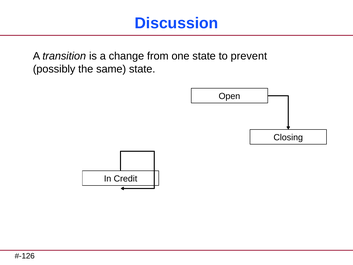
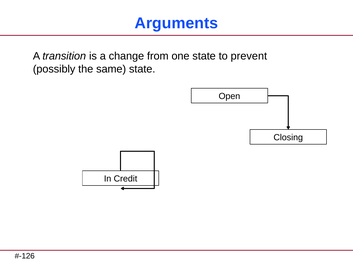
Discussion: Discussion -> Arguments
